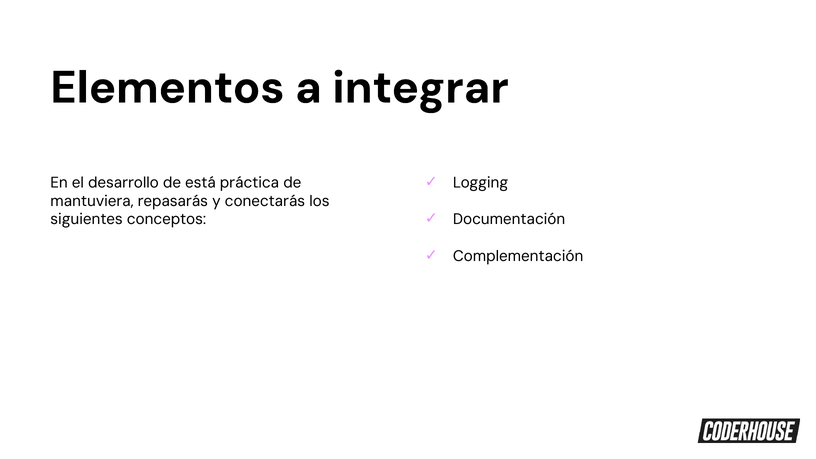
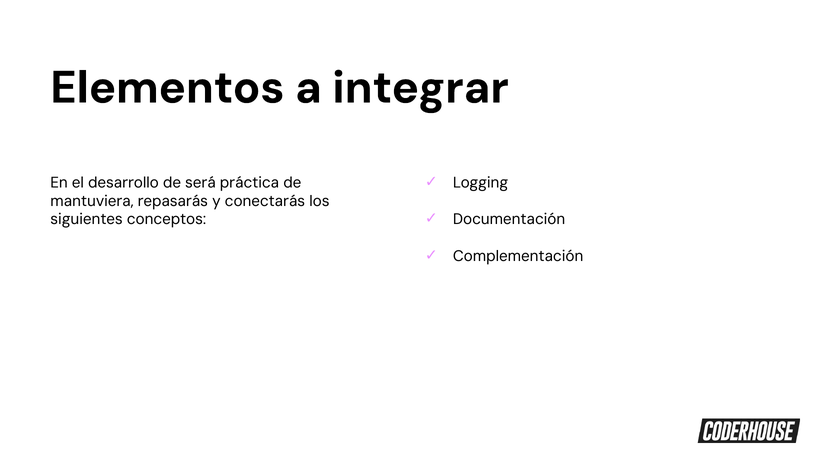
está: está -> será
